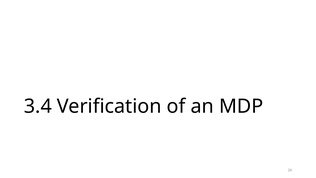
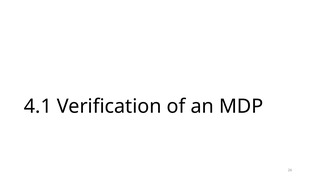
3.4: 3.4 -> 4.1
